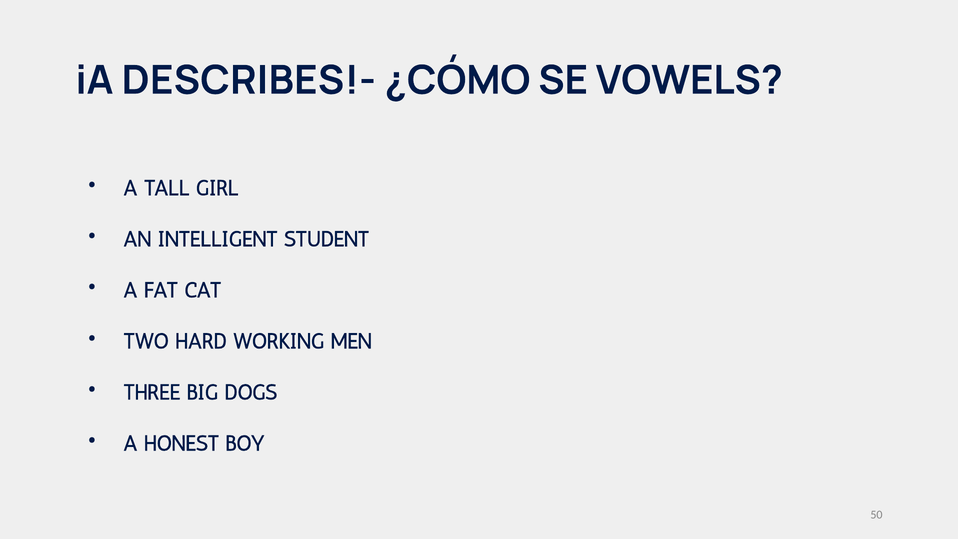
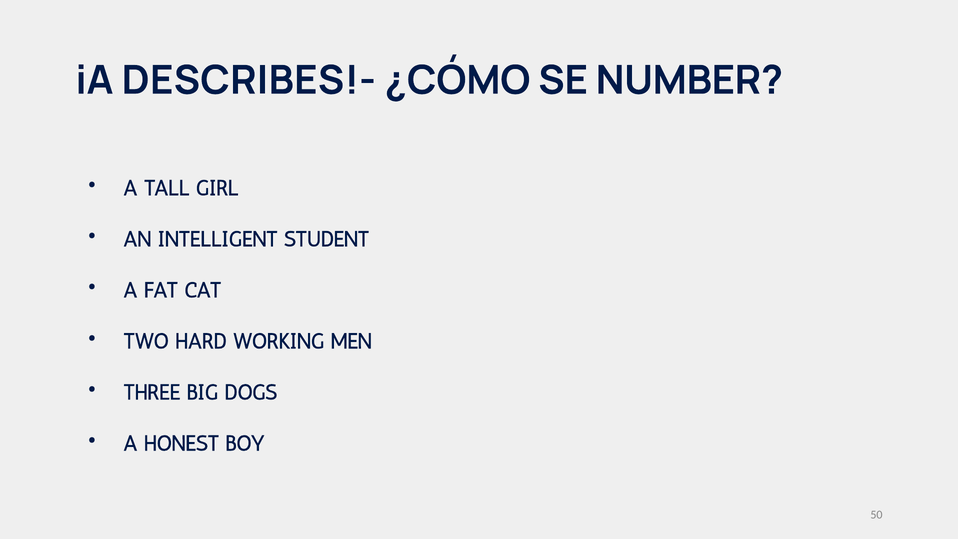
VOWELS: VOWELS -> NUMBER
